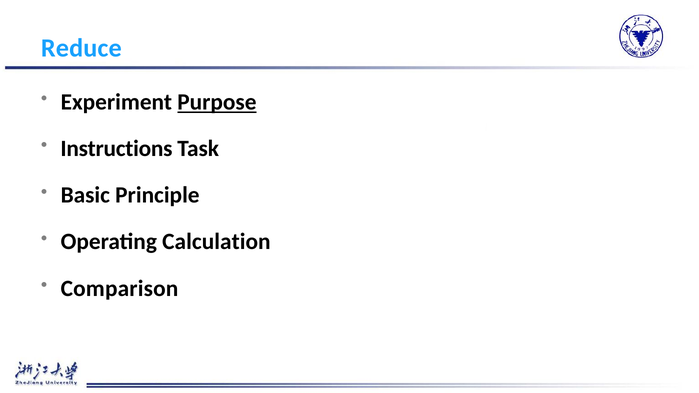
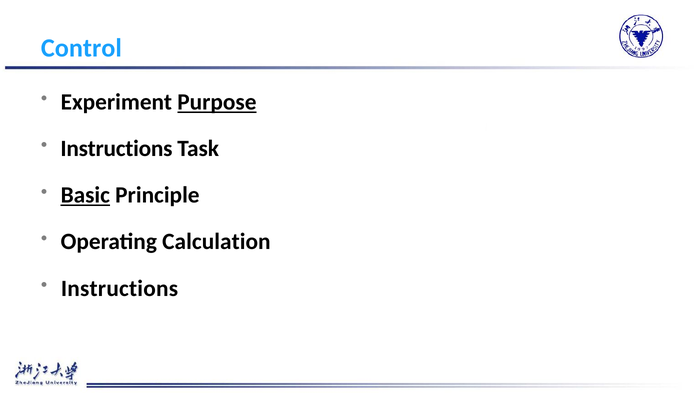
Reduce: Reduce -> Control
Basic underline: none -> present
Comparison at (120, 289): Comparison -> Instructions
